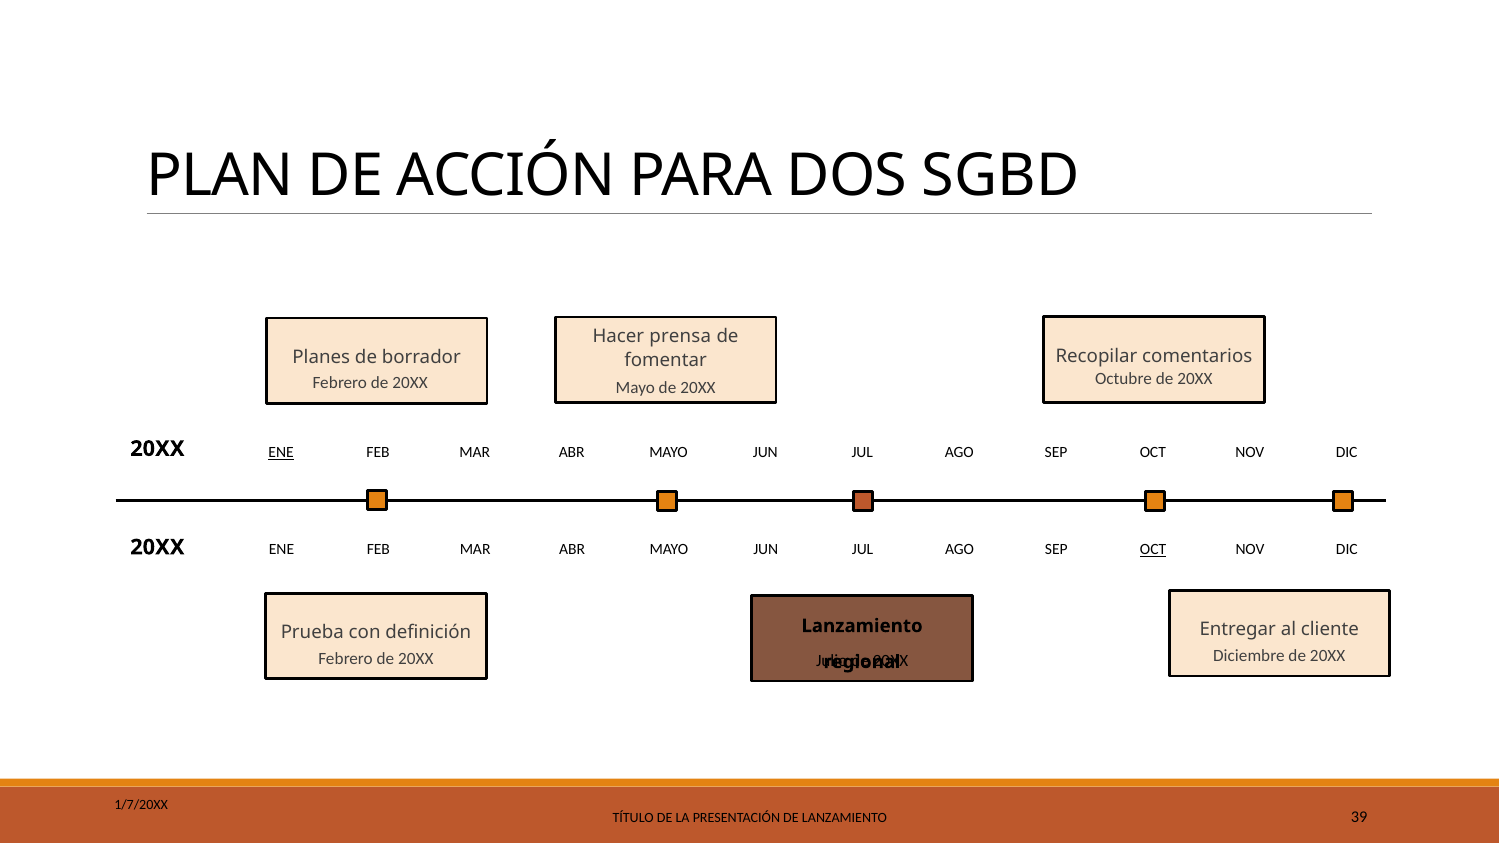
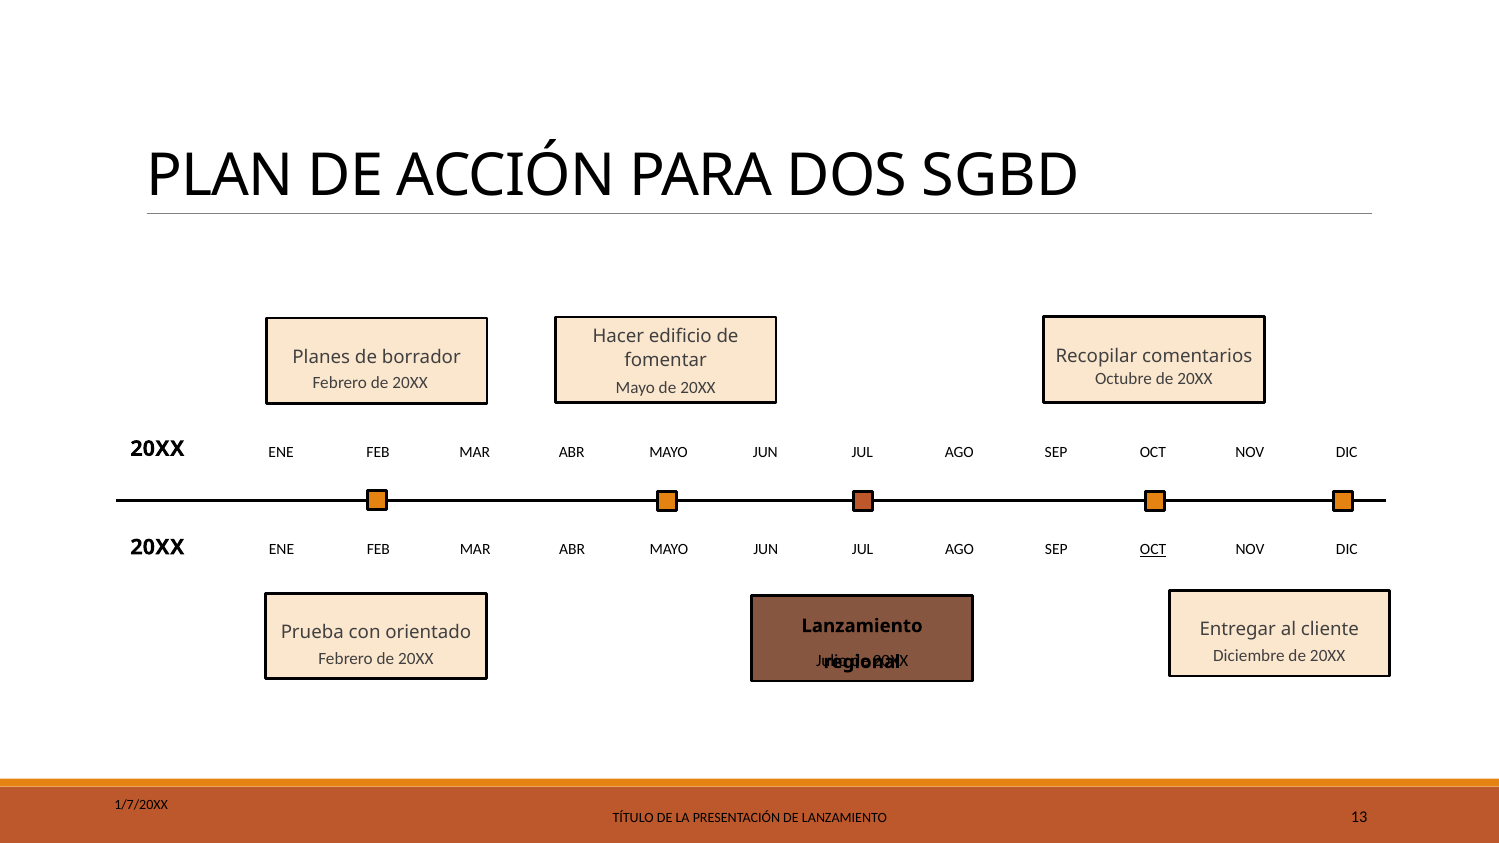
prensa: prensa -> edificio
ENE at (281, 453) underline: present -> none
definición: definición -> orientado
39: 39 -> 13
